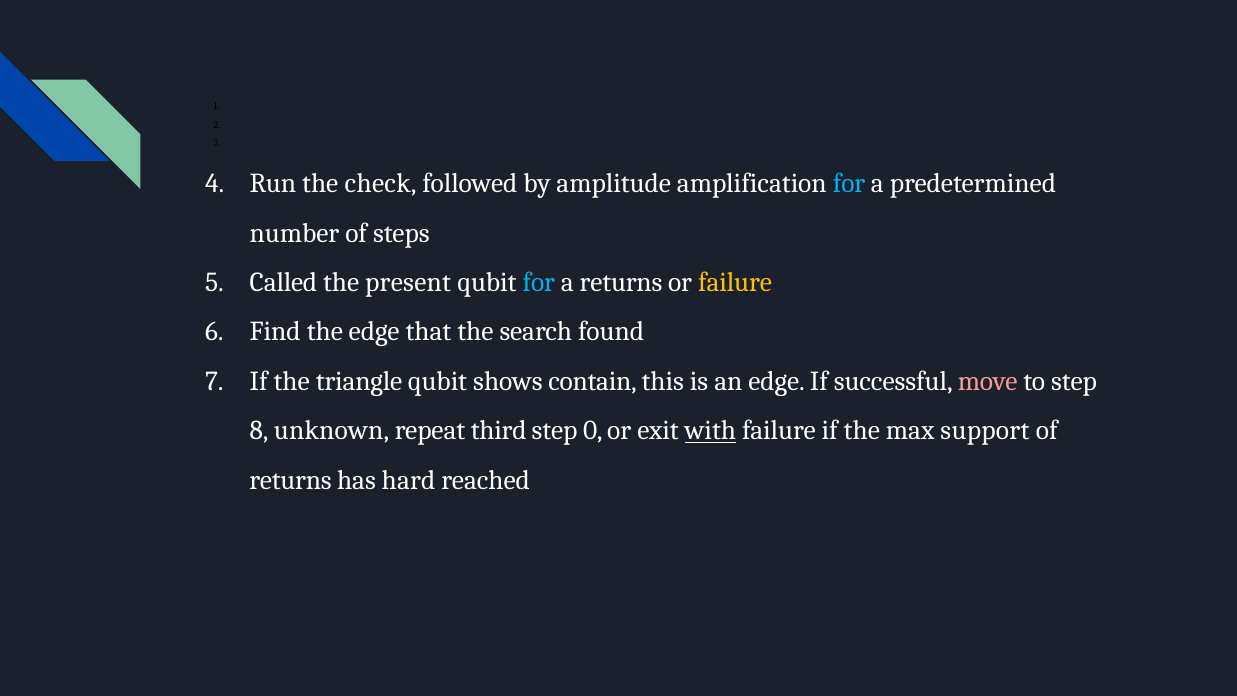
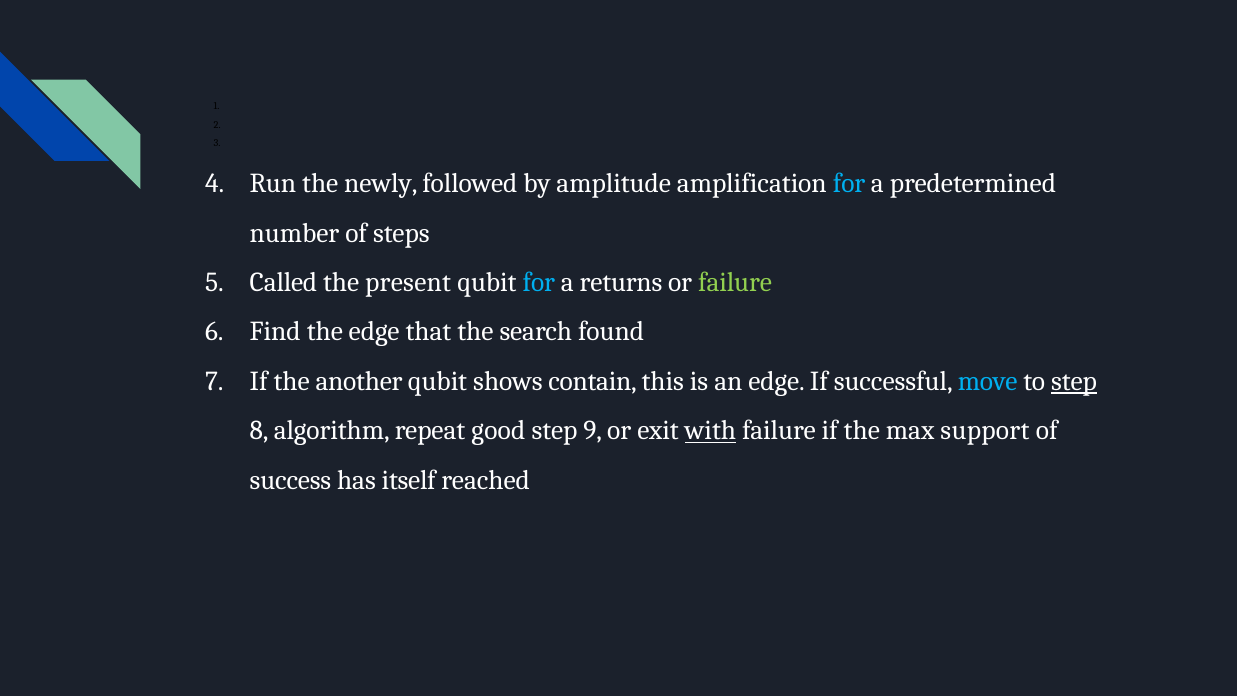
check: check -> newly
failure at (735, 282) colour: yellow -> light green
triangle: triangle -> another
move colour: pink -> light blue
step at (1074, 381) underline: none -> present
unknown: unknown -> algorithm
third: third -> good
0: 0 -> 9
returns at (290, 480): returns -> success
hard: hard -> itself
